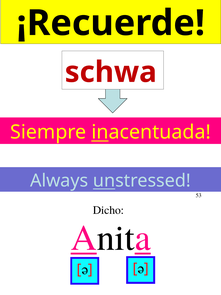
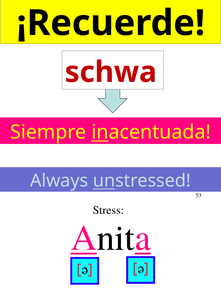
Dicho: Dicho -> Stress
